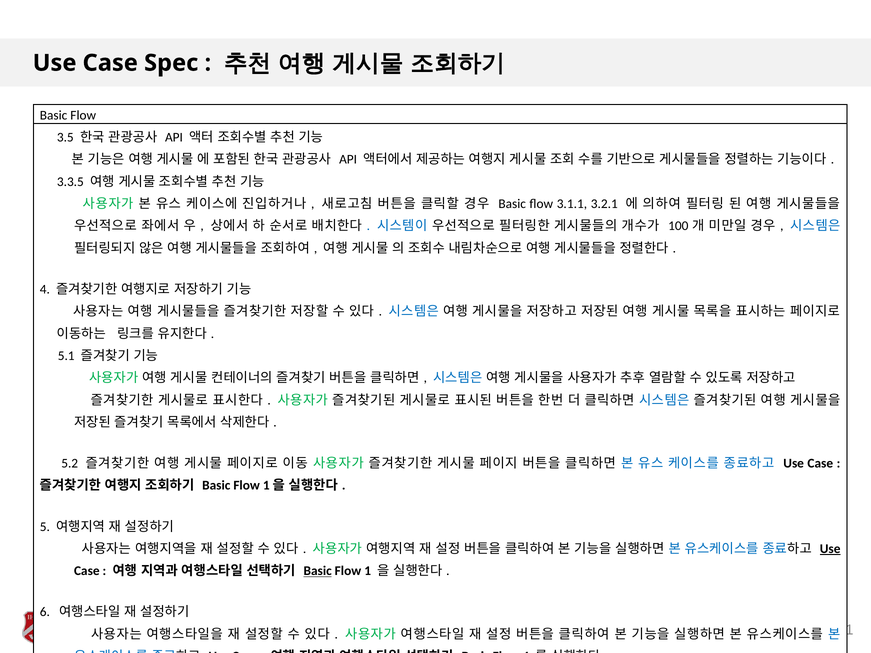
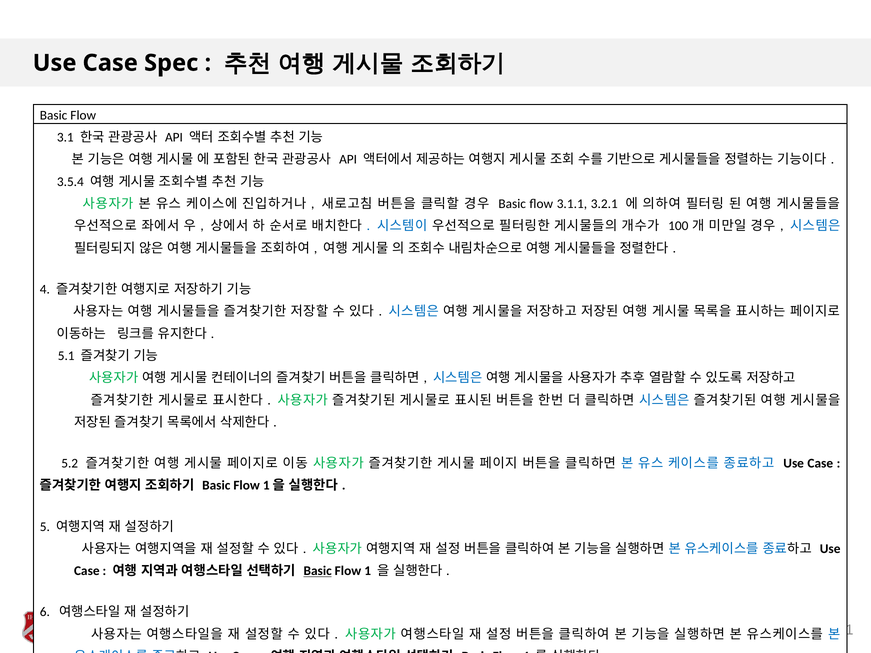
3.5: 3.5 -> 3.1
3.3.5: 3.3.5 -> 3.5.4
Use at (830, 549) underline: present -> none
